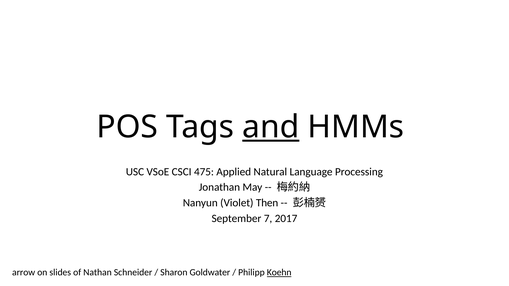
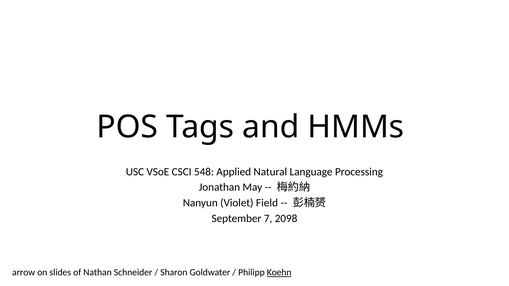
and underline: present -> none
475: 475 -> 548
Then: Then -> Field
2017: 2017 -> 2098
